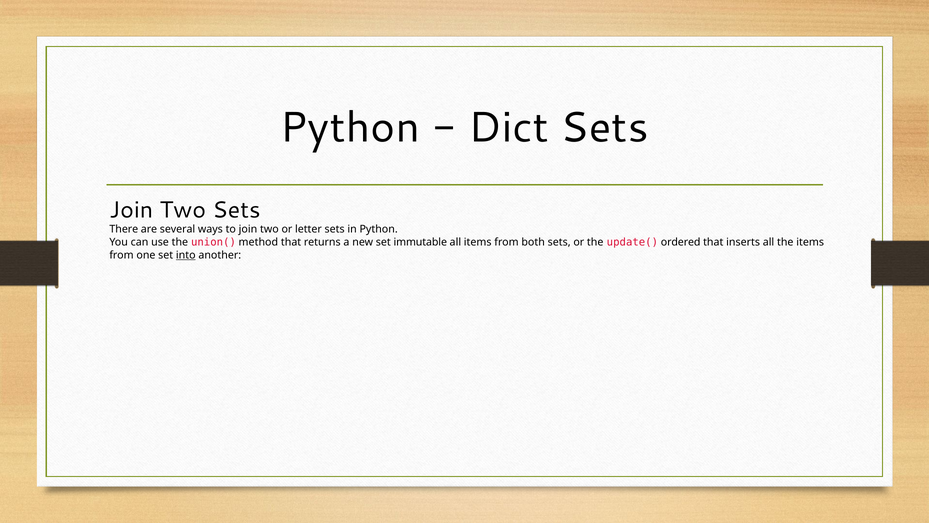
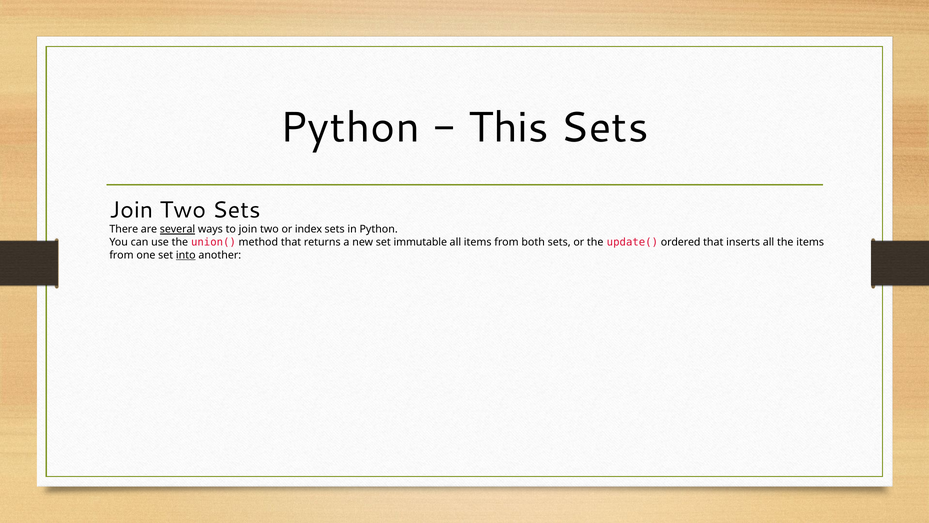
Dict: Dict -> This
several underline: none -> present
letter: letter -> index
